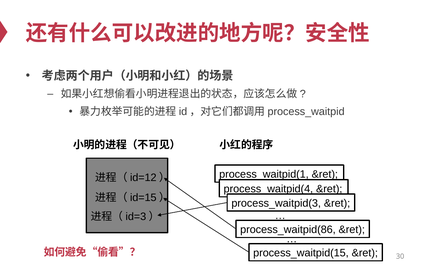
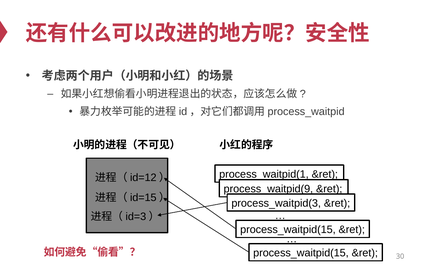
process_waitpid(4: process_waitpid(4 -> process_waitpid(9
process_waitpid(86 at (288, 229): process_waitpid(86 -> process_waitpid(15
